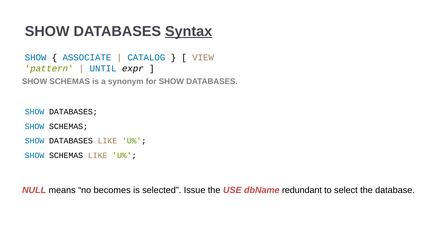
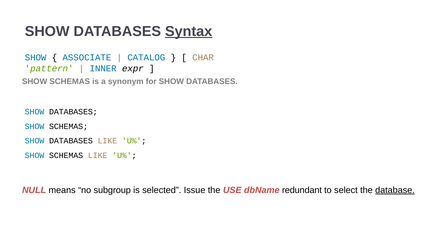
VIEW: VIEW -> CHAR
UNTIL: UNTIL -> INNER
becomes: becomes -> subgroup
database underline: none -> present
